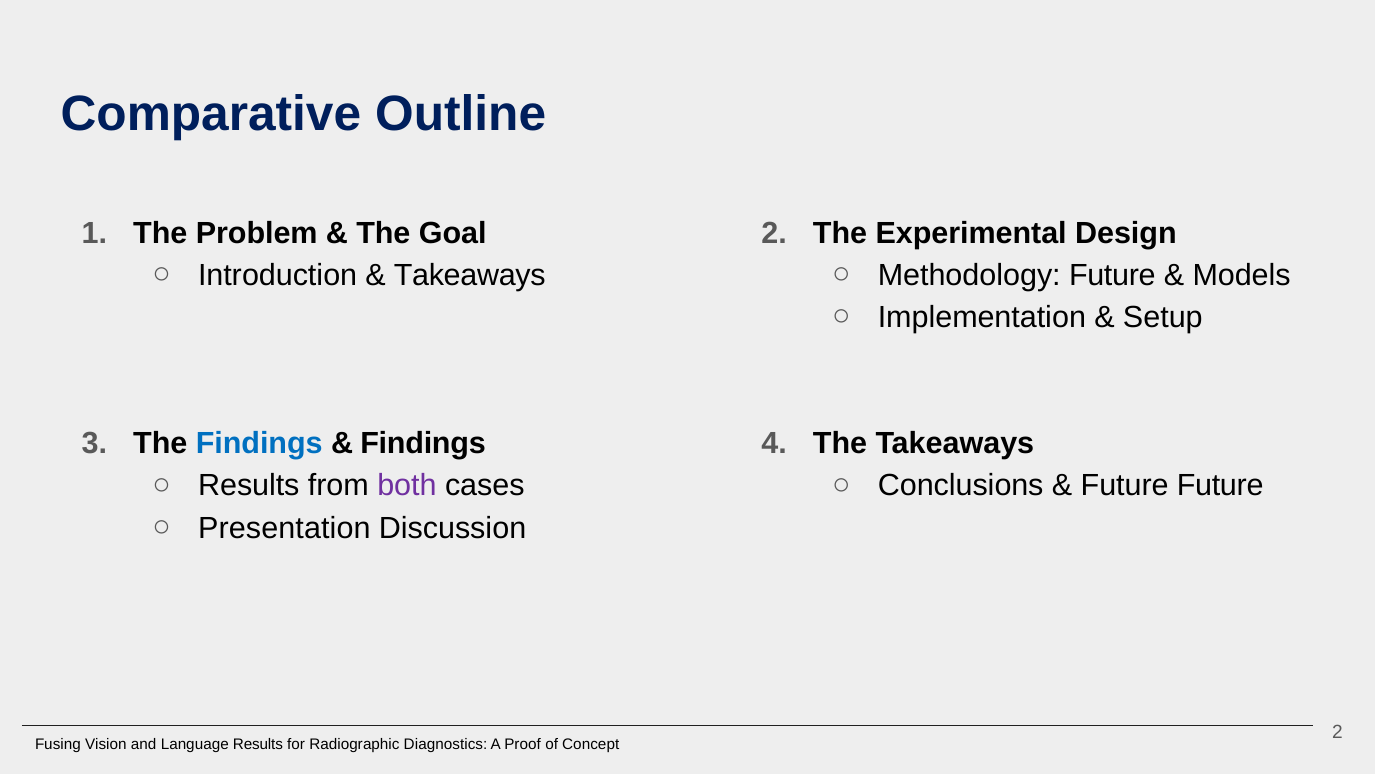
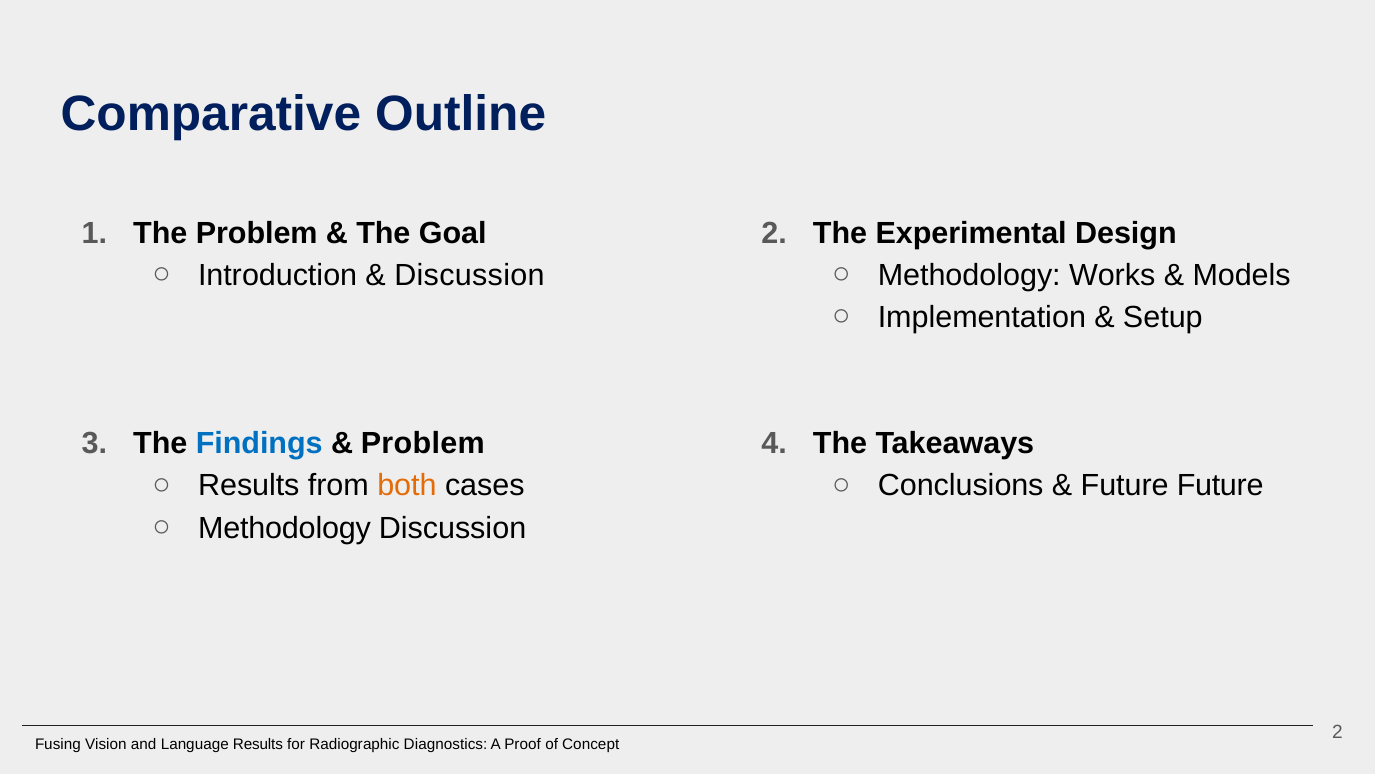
Takeaways at (470, 275): Takeaways -> Discussion
Methodology Future: Future -> Works
Findings at (423, 443): Findings -> Problem
both colour: purple -> orange
Presentation at (284, 528): Presentation -> Methodology
